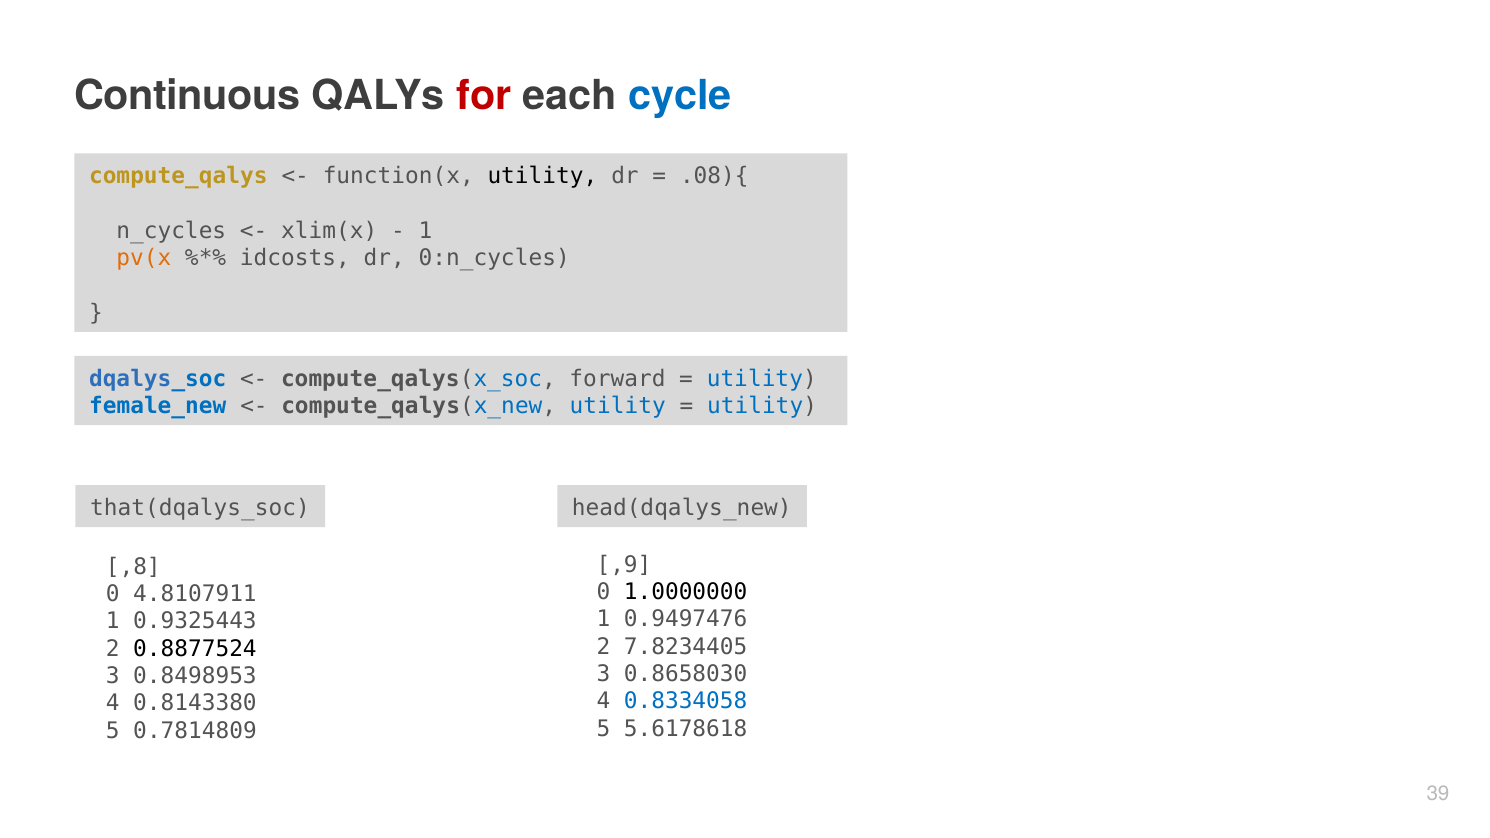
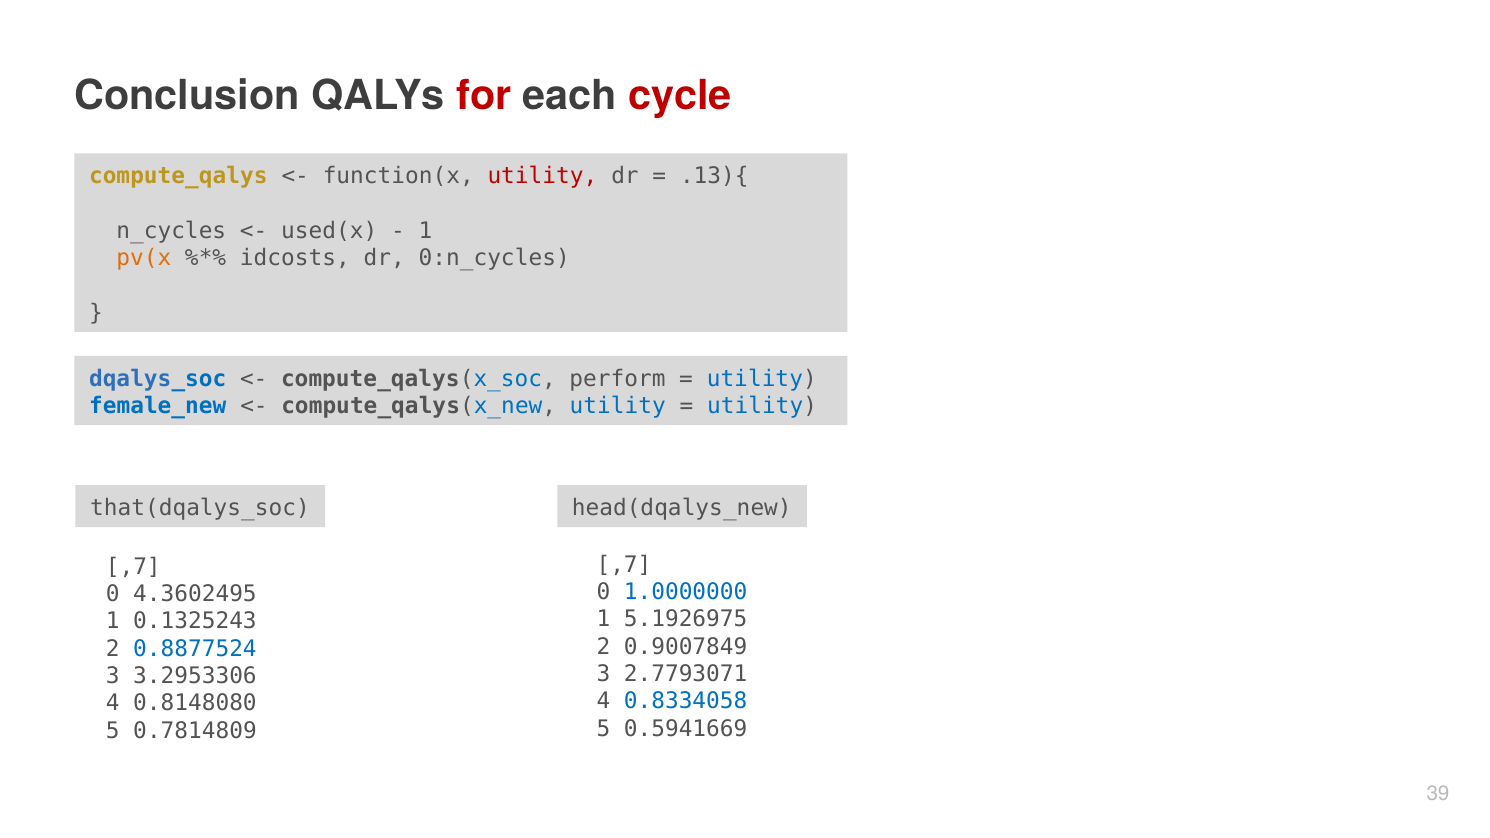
Continuous: Continuous -> Conclusion
cycle colour: blue -> red
utility at (542, 176) colour: black -> red
.08){: .08){ -> .13){
xlim(x: xlim(x -> used(x
forward: forward -> perform
,9 at (624, 565): ,9 -> ,7
,8 at (133, 567): ,8 -> ,7
1.0000000 colour: black -> blue
4.8107911: 4.8107911 -> 4.3602495
0.9497476: 0.9497476 -> 5.1926975
0.9325443: 0.9325443 -> 0.1325243
7.8234405: 7.8234405 -> 0.9007849
0.8877524 colour: black -> blue
0.8658030: 0.8658030 -> 2.7793071
0.8498953: 0.8498953 -> 3.2953306
0.8143380: 0.8143380 -> 0.8148080
5.6178618: 5.6178618 -> 0.5941669
